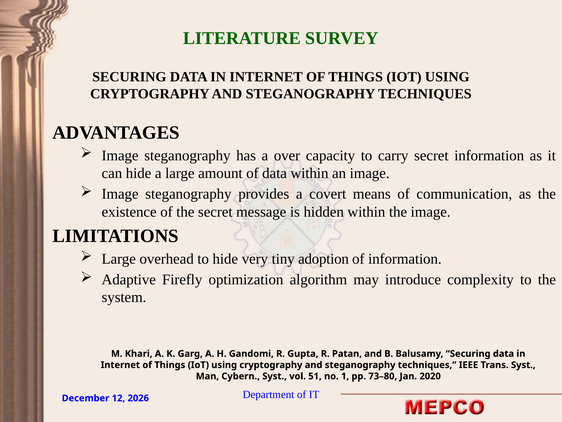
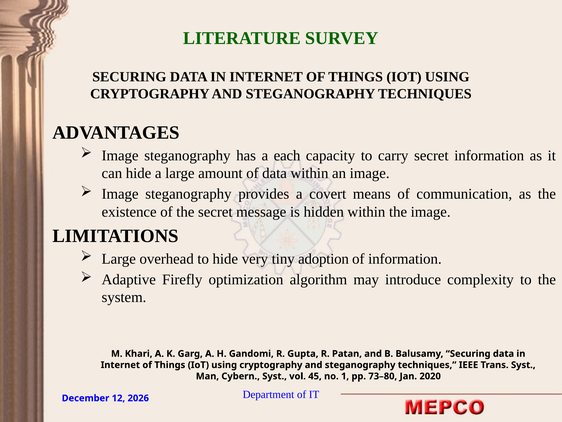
over: over -> each
51: 51 -> 45
